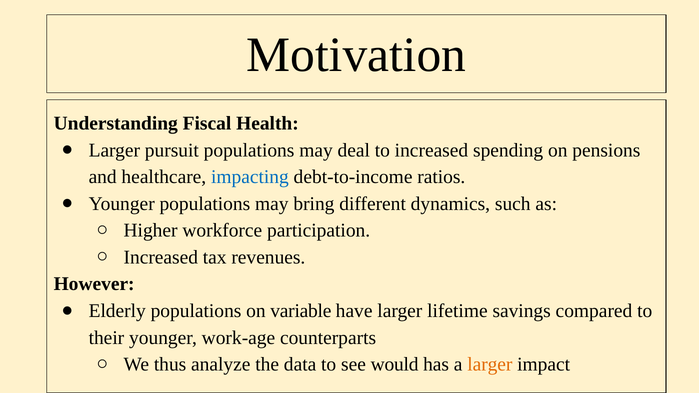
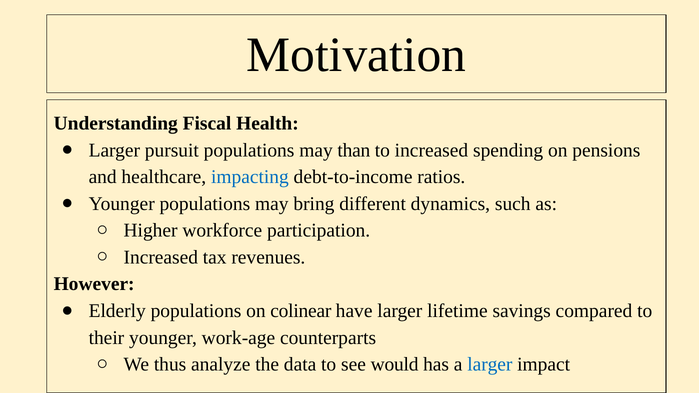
deal: deal -> than
variable: variable -> colinear
larger at (490, 365) colour: orange -> blue
